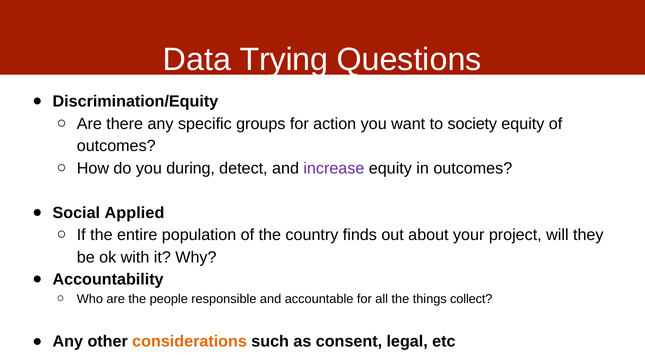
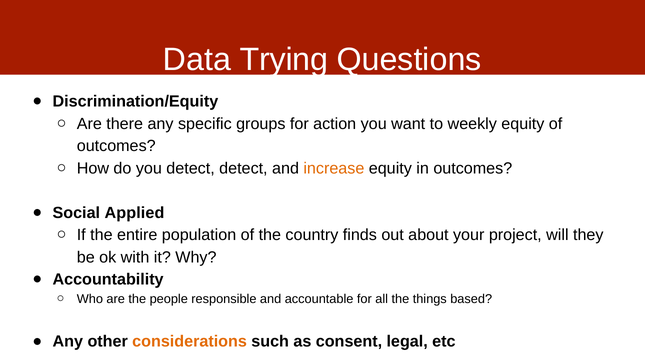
society: society -> weekly
you during: during -> detect
increase colour: purple -> orange
collect: collect -> based
